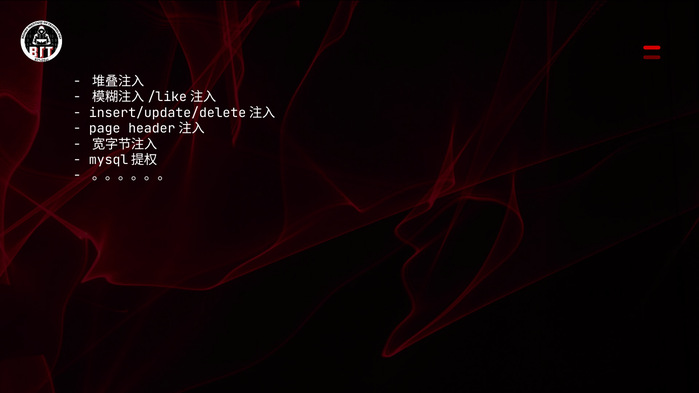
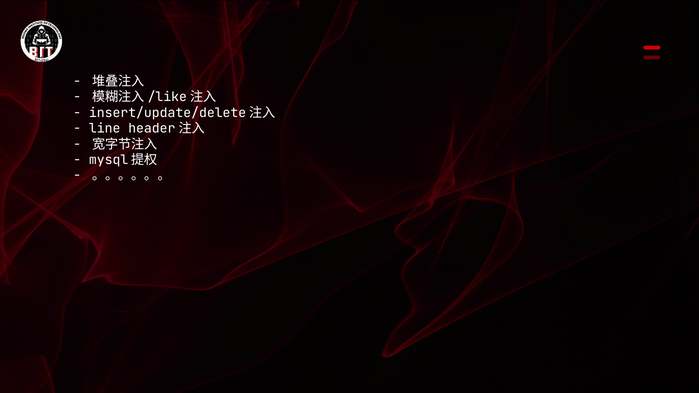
page: page -> line
